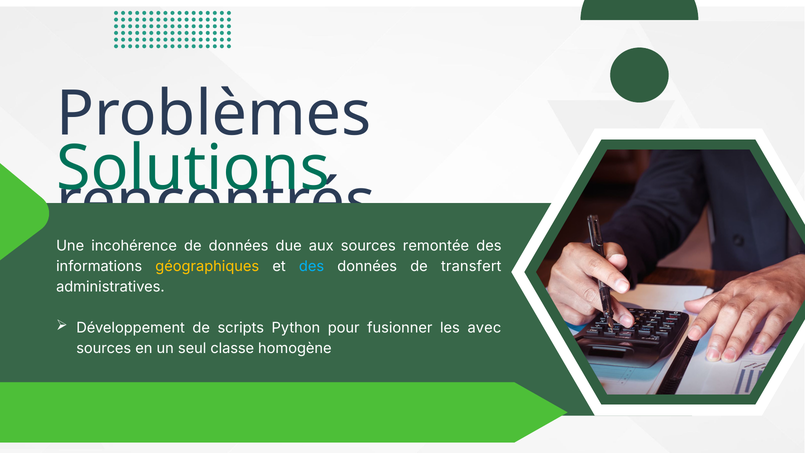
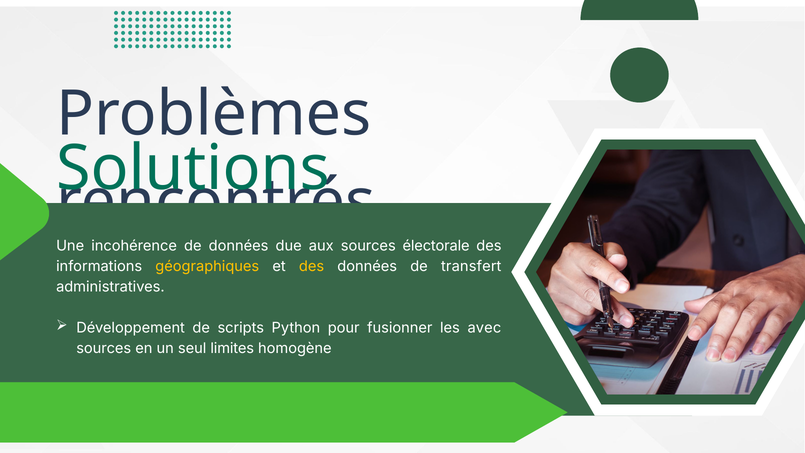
remontée: remontée -> électorale
des at (312, 266) colour: light blue -> yellow
classe: classe -> limites
